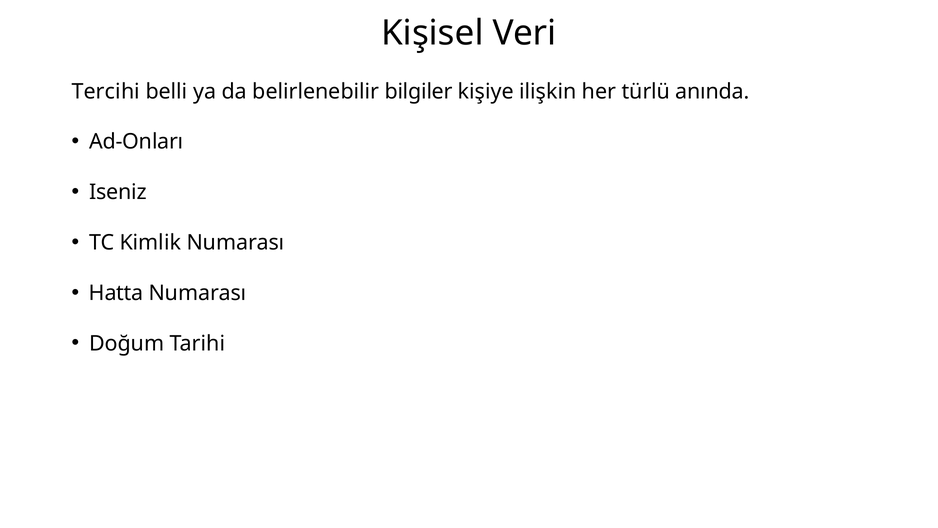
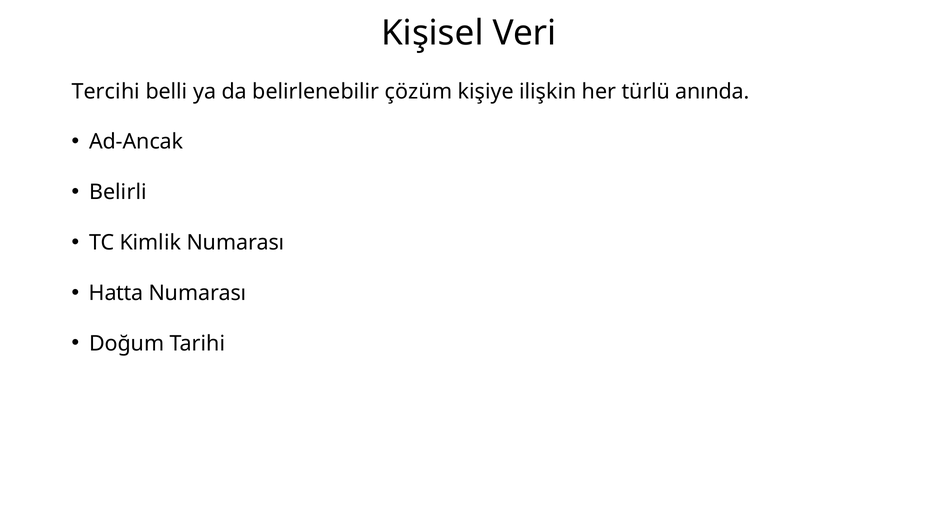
bilgiler: bilgiler -> çözüm
Ad-Onları: Ad-Onları -> Ad-Ancak
Iseniz: Iseniz -> Belirli
